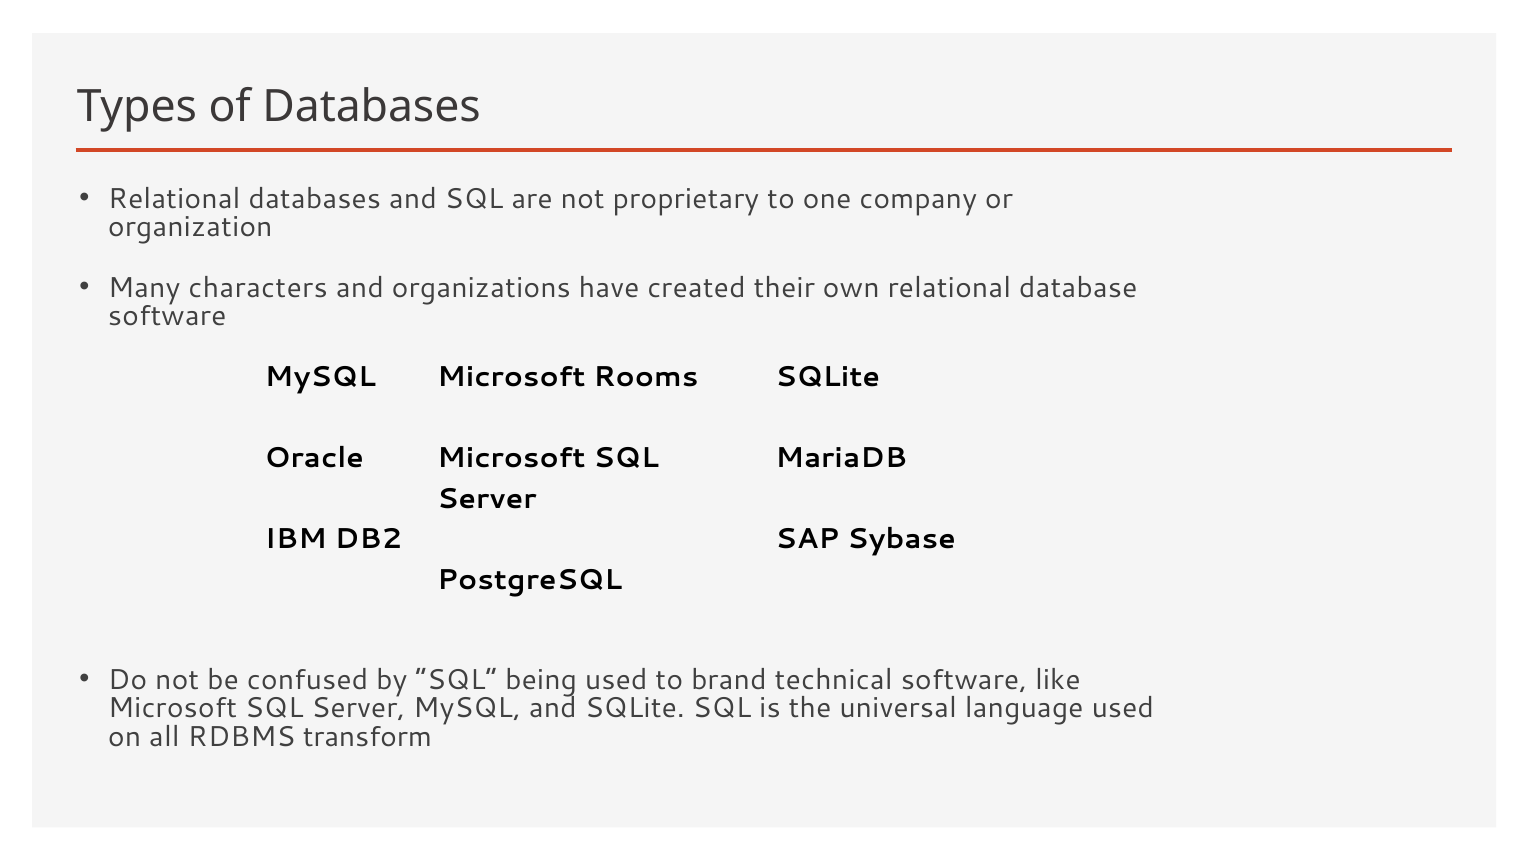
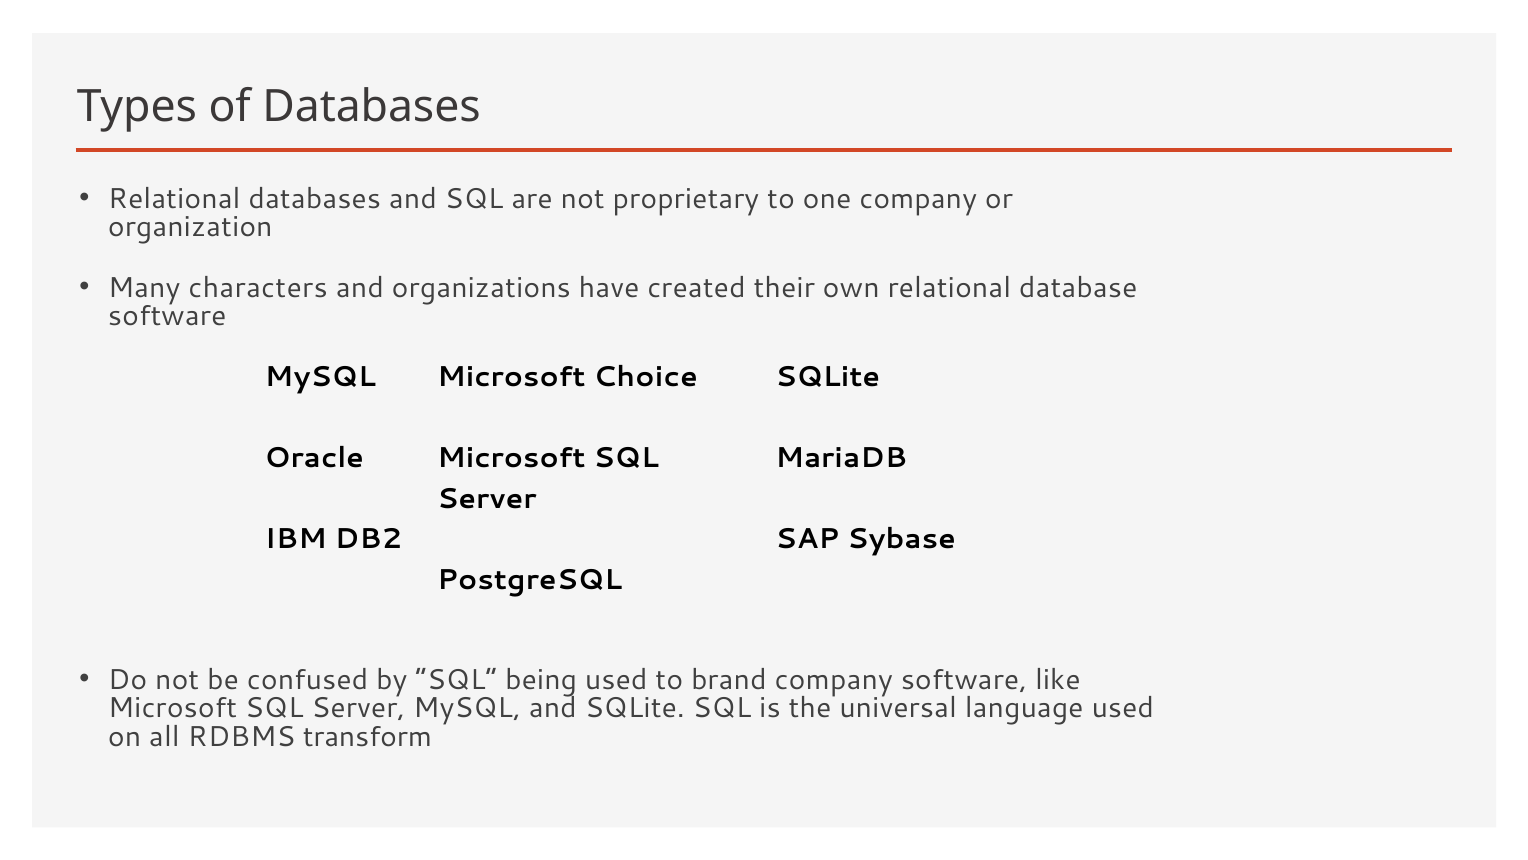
Rooms: Rooms -> Choice
brand technical: technical -> company
